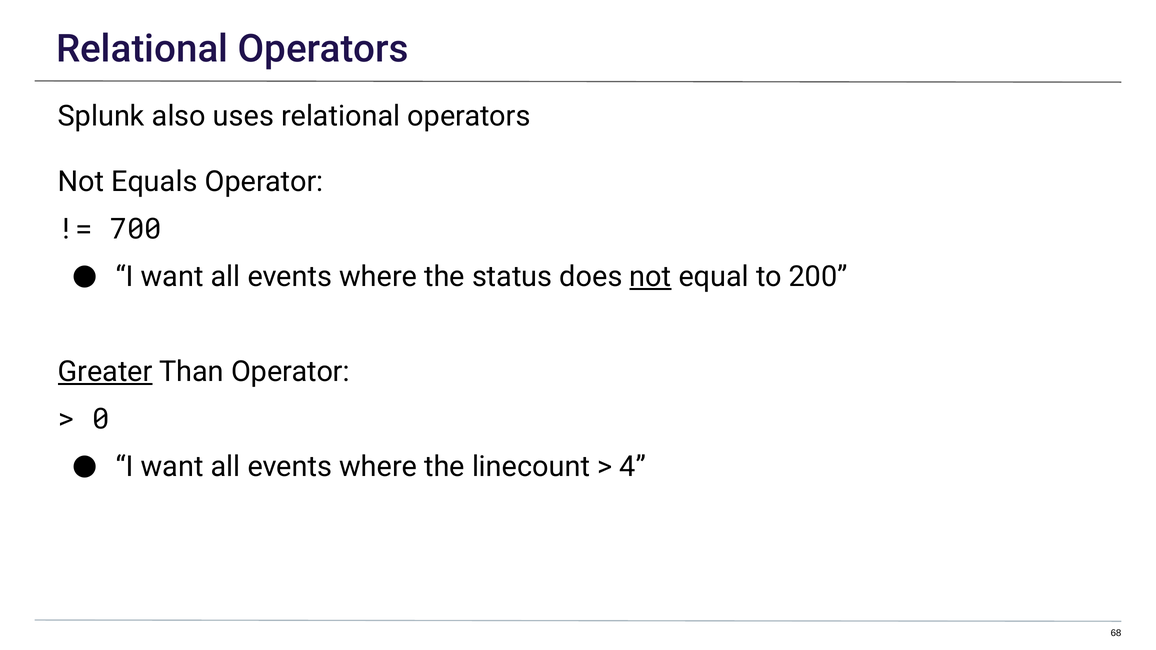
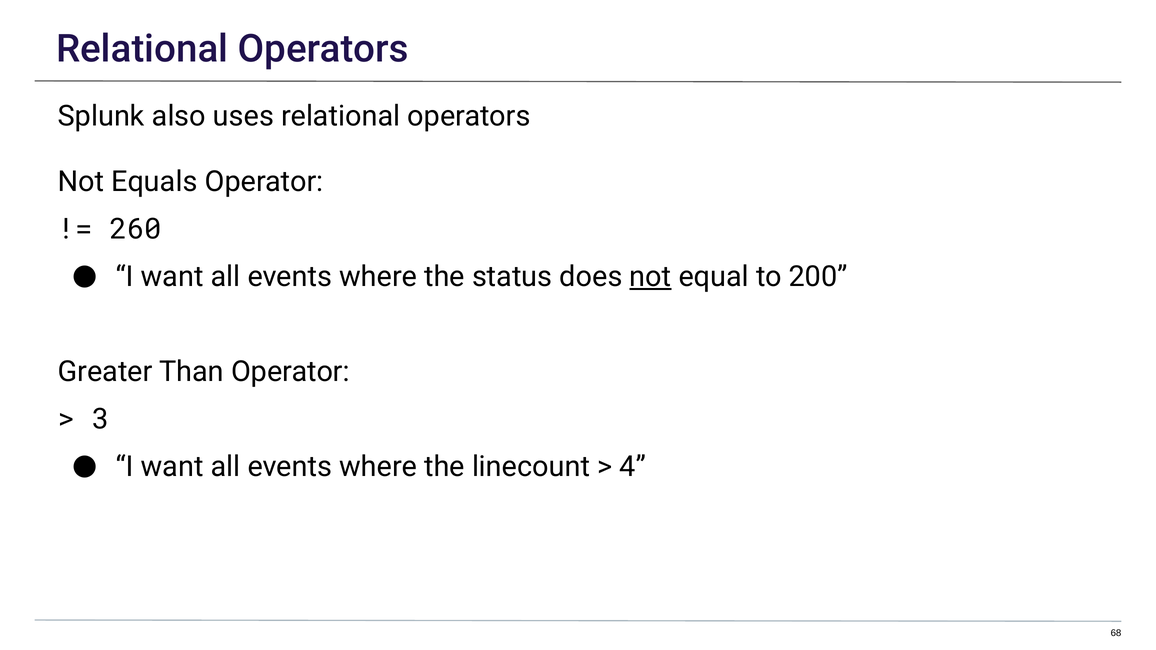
700: 700 -> 260
Greater underline: present -> none
0: 0 -> 3
